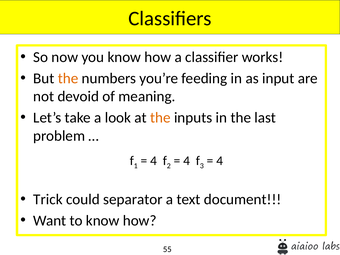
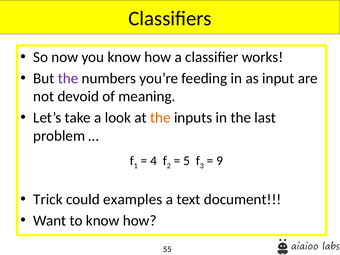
the at (68, 78) colour: orange -> purple
4 at (187, 161): 4 -> 5
4 at (220, 161): 4 -> 9
separator: separator -> examples
